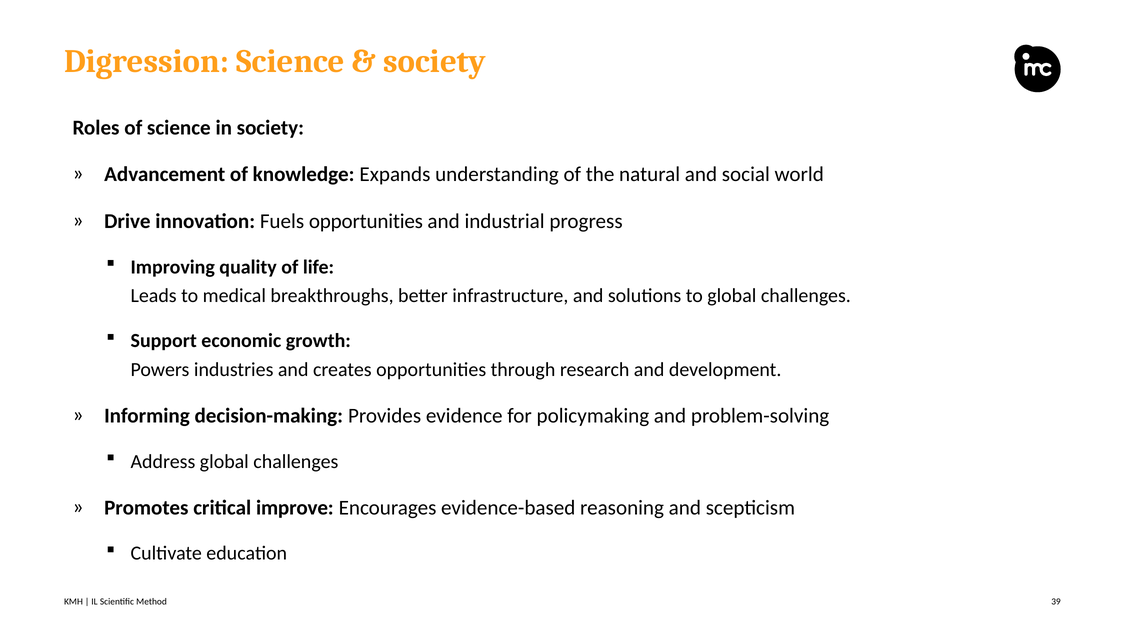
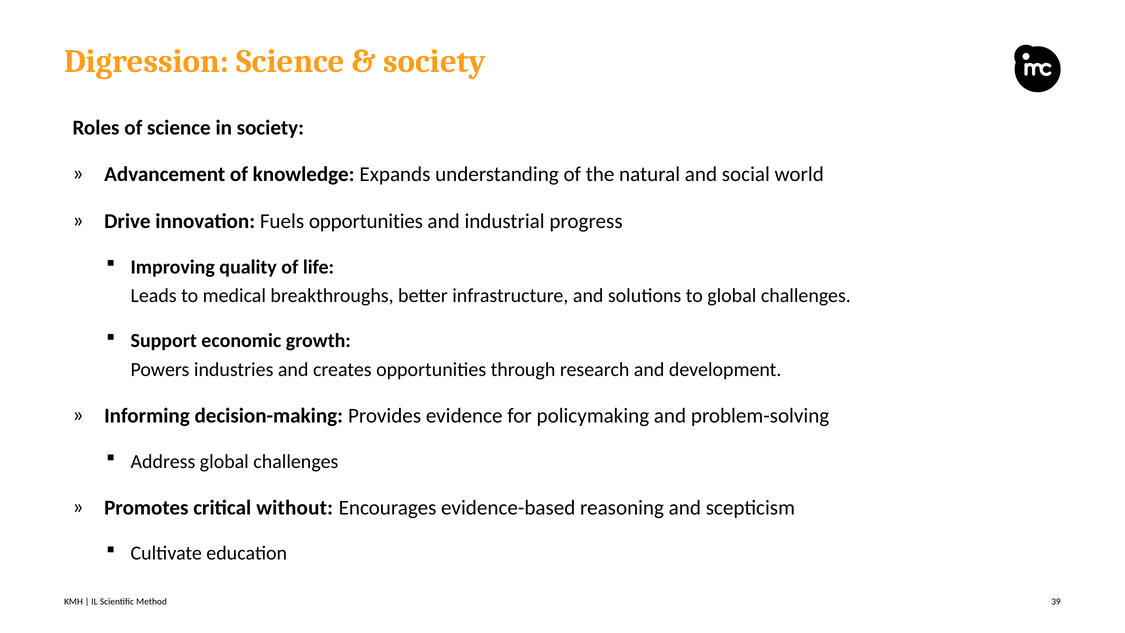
improve: improve -> without
